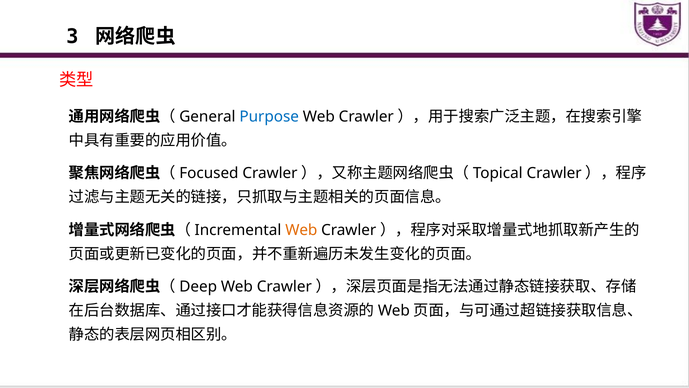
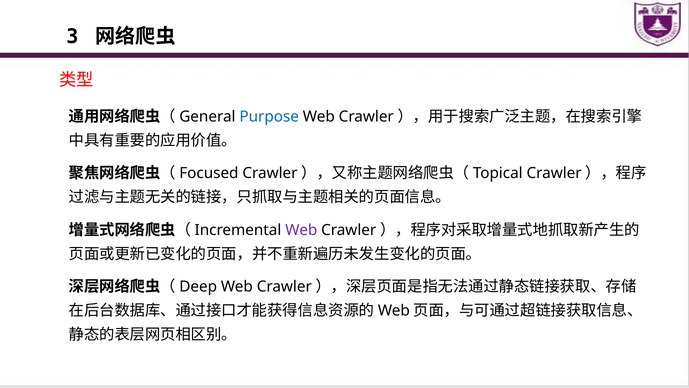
Web at (301, 230) colour: orange -> purple
